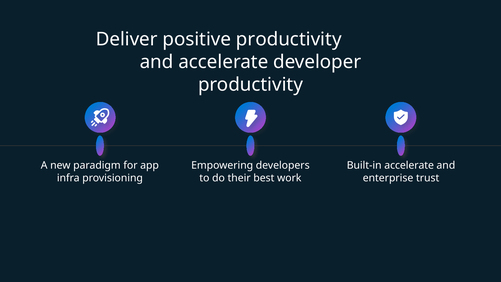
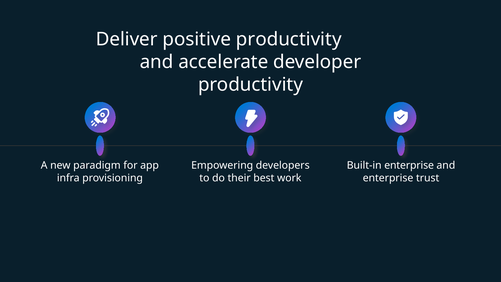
Built-in accelerate: accelerate -> enterprise
